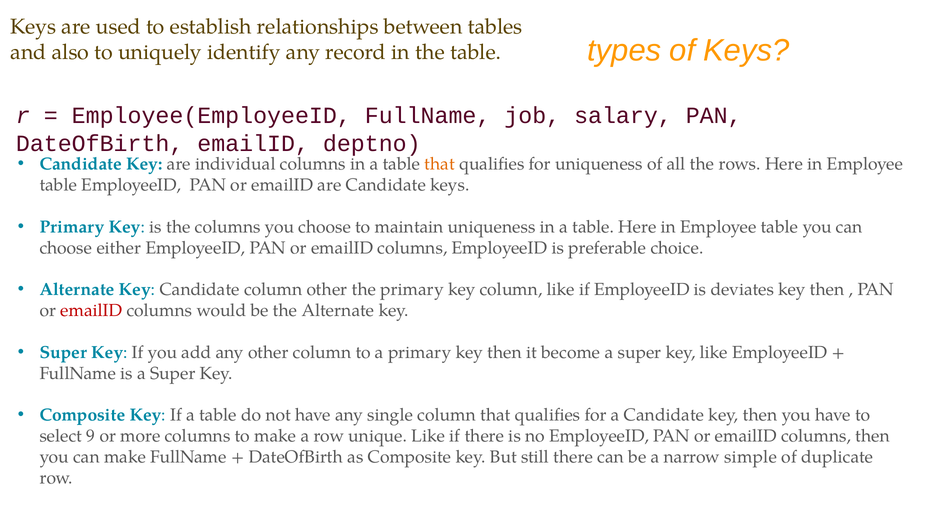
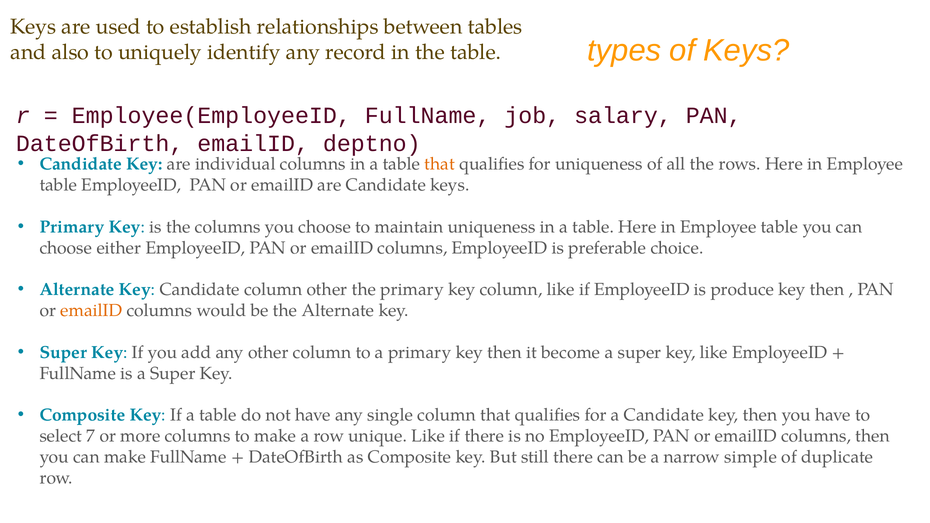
deviates: deviates -> produce
emailID at (91, 311) colour: red -> orange
9: 9 -> 7
